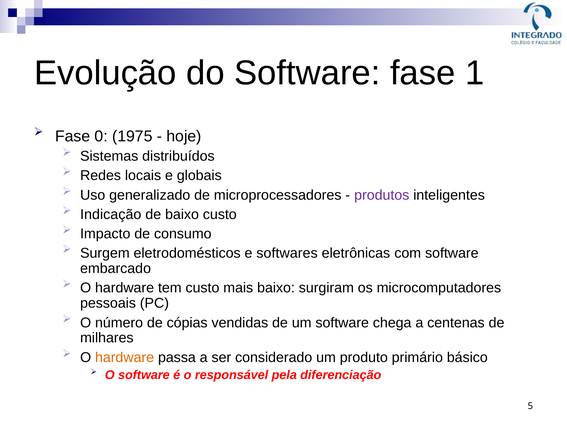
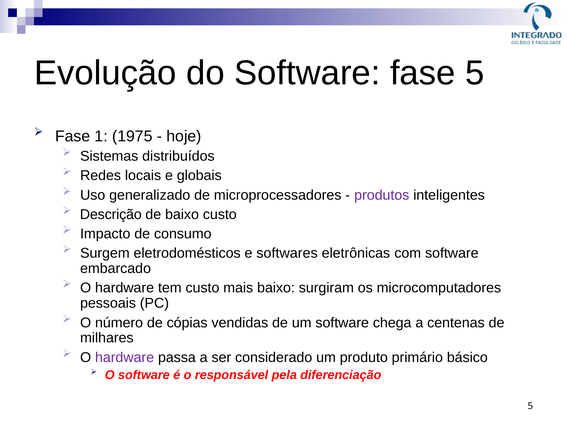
fase 1: 1 -> 5
0: 0 -> 1
Indicação: Indicação -> Descrição
hardware at (125, 358) colour: orange -> purple
